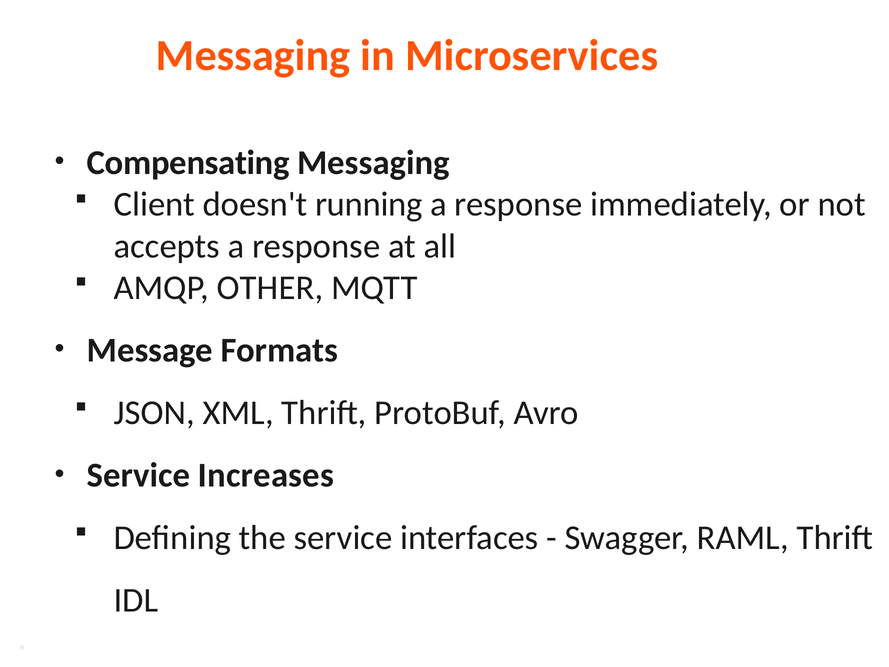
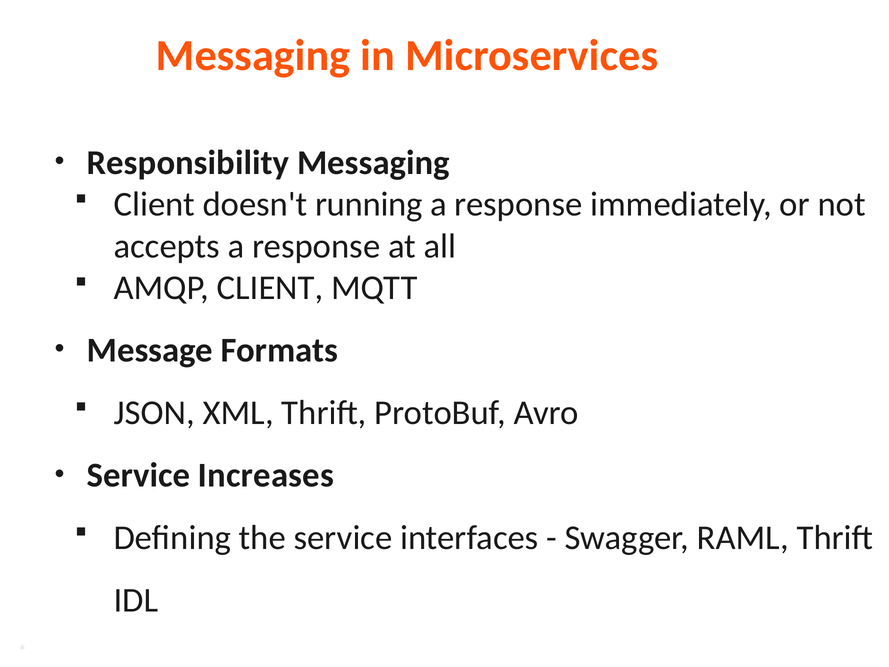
Compensating: Compensating -> Responsibility
AMQP OTHER: OTHER -> CLIENT
